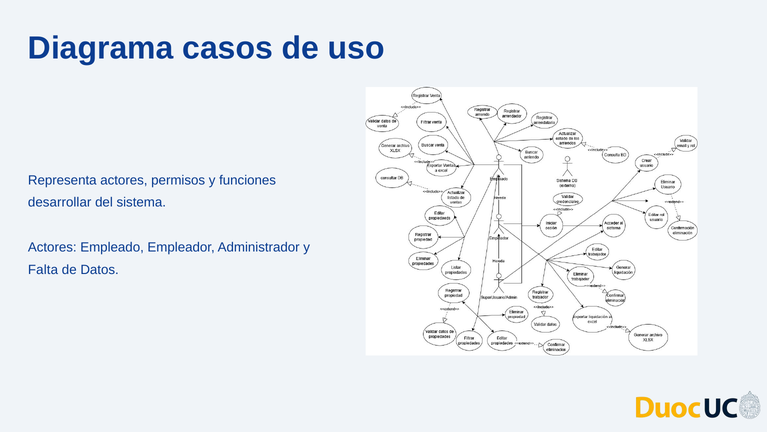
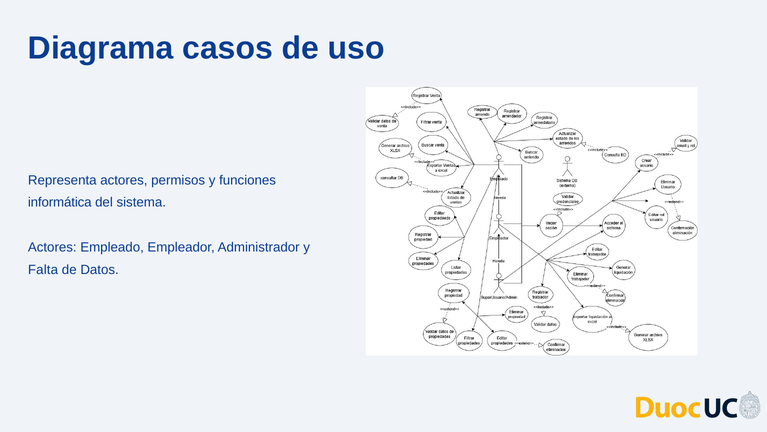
desarrollar: desarrollar -> informática
